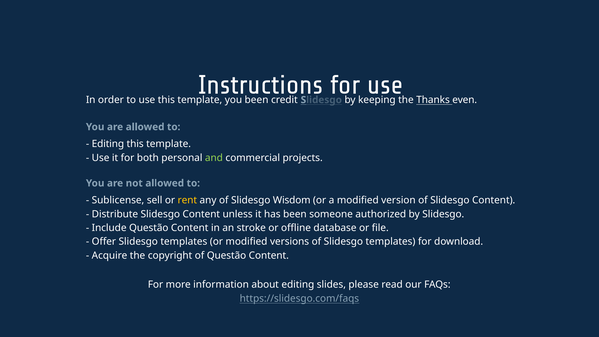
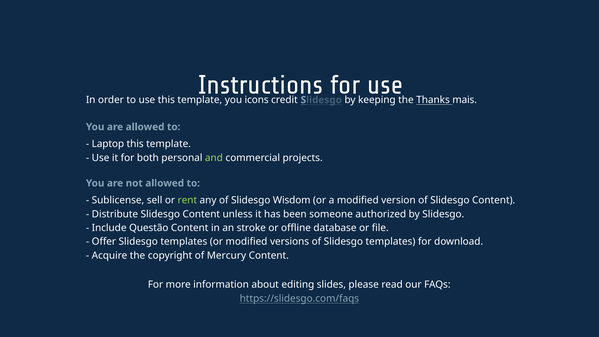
you been: been -> icons
even: even -> mais
Editing at (108, 144): Editing -> Laptop
rent colour: yellow -> light green
of Questão: Questão -> Mercury
